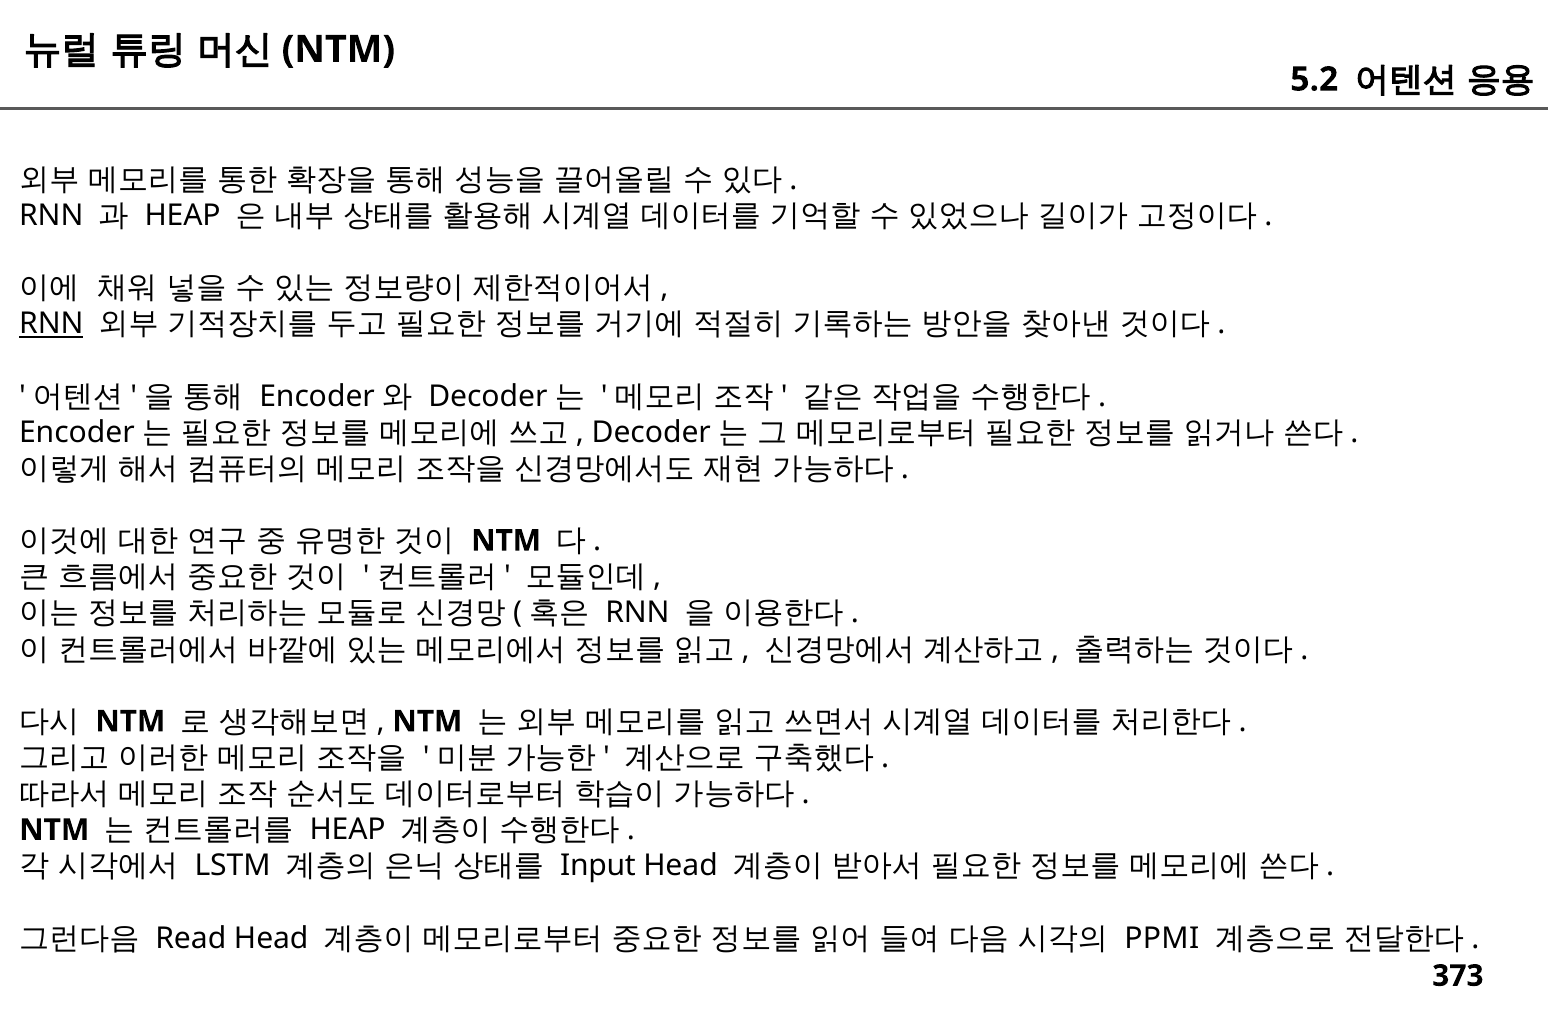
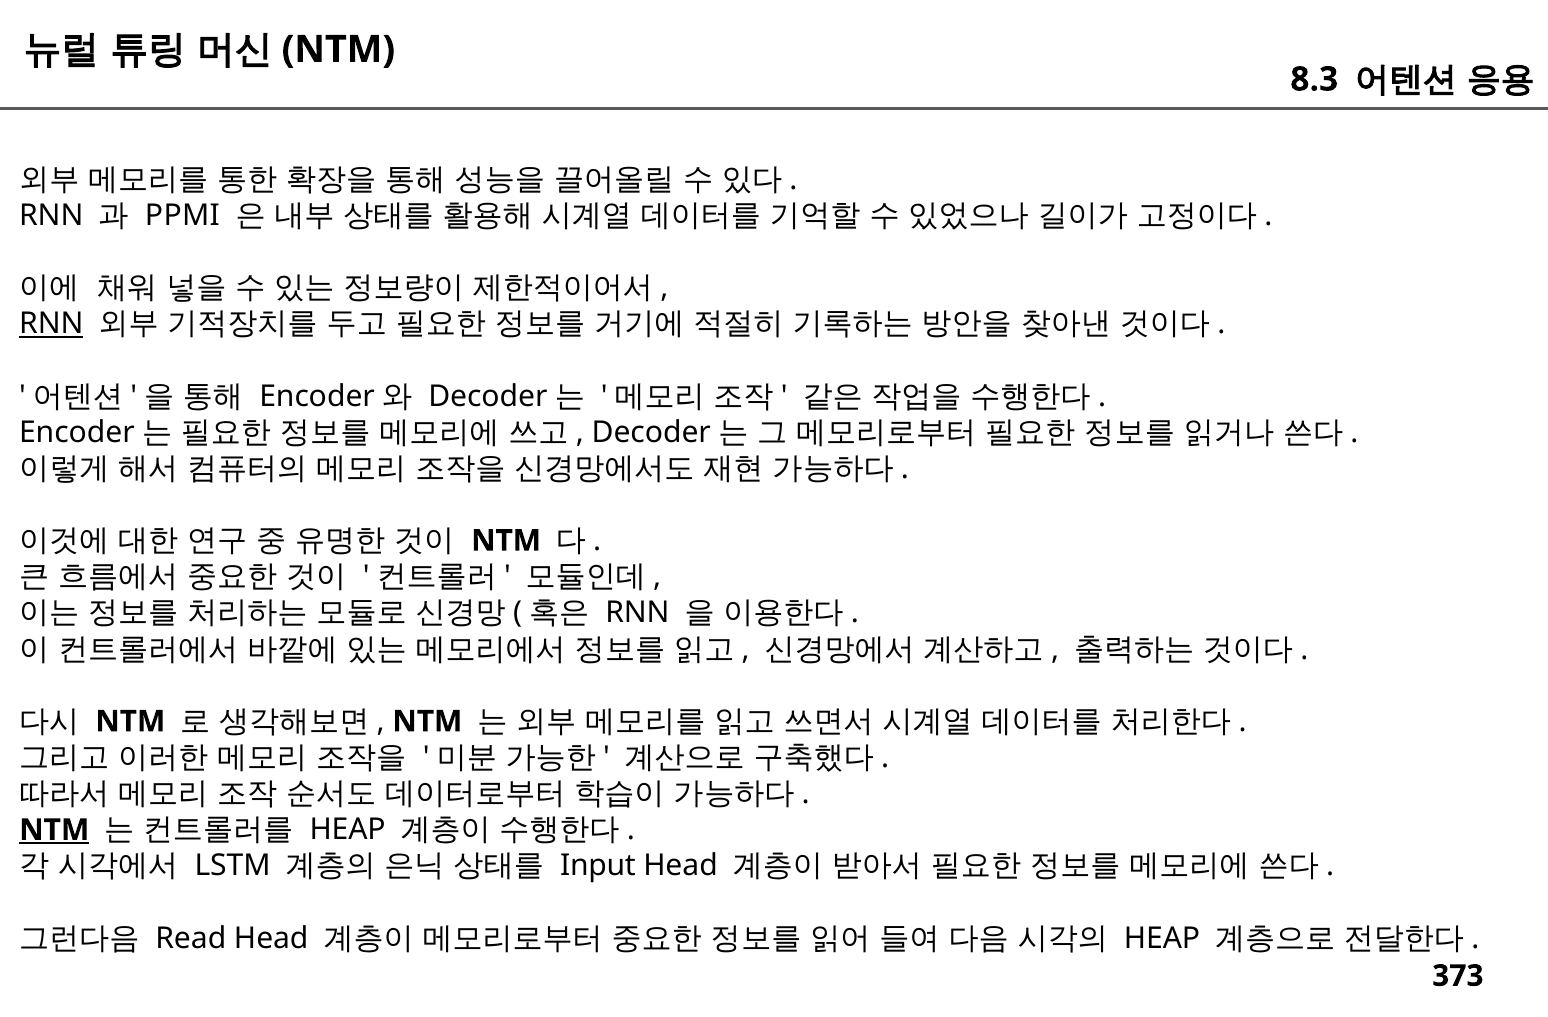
5.2: 5.2 -> 8.3
HEAP at (183, 215): HEAP -> PPMI
NTM at (54, 830) underline: none -> present
PPMI at (1162, 938): PPMI -> HEAP
